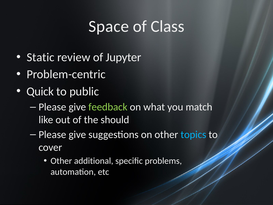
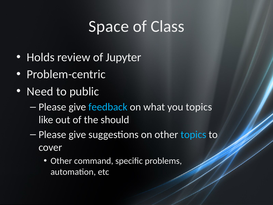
Static: Static -> Holds
Quick: Quick -> Need
feedback colour: light green -> light blue
you match: match -> topics
additional: additional -> command
